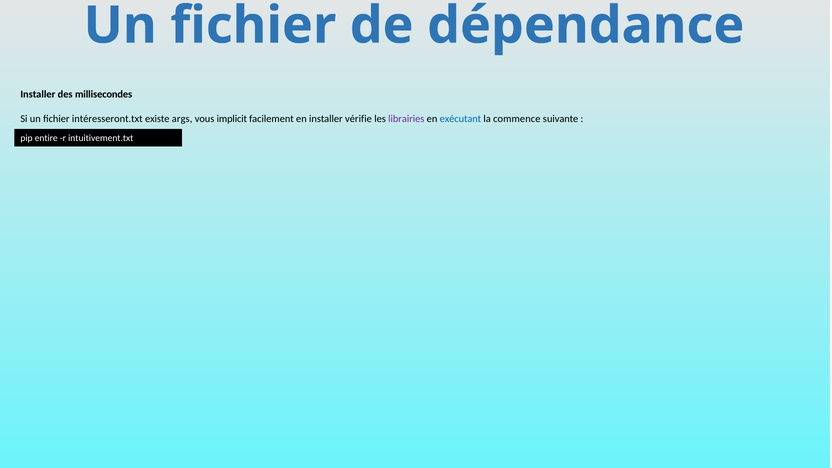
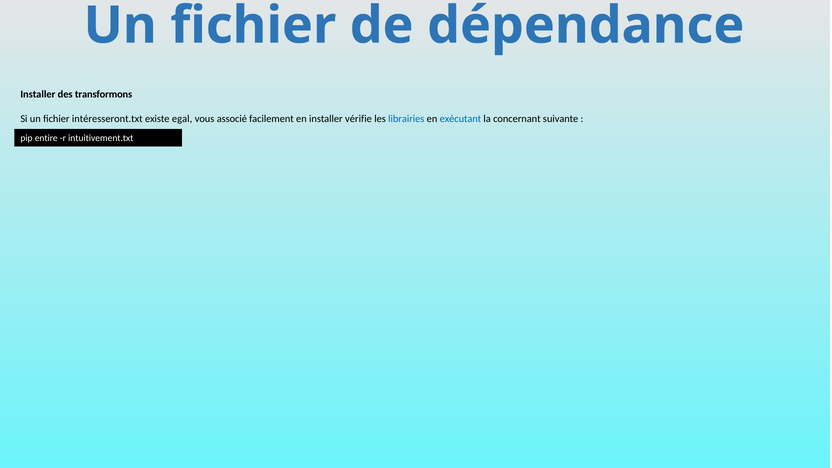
millisecondes: millisecondes -> transformons
args: args -> egal
implicit: implicit -> associé
librairies colour: purple -> blue
commence: commence -> concernant
